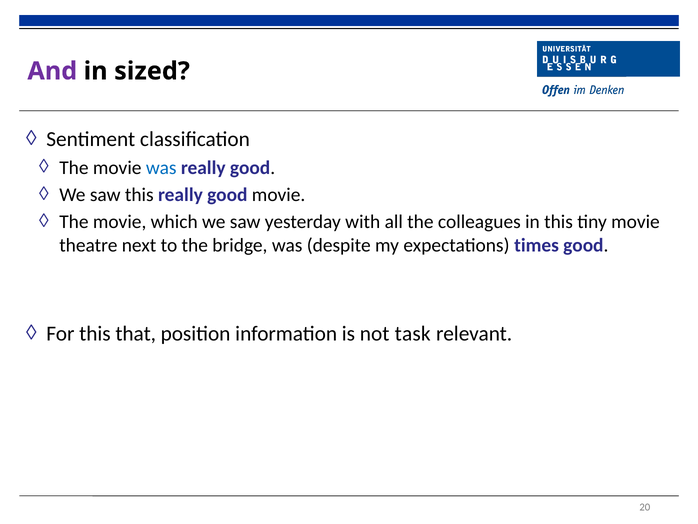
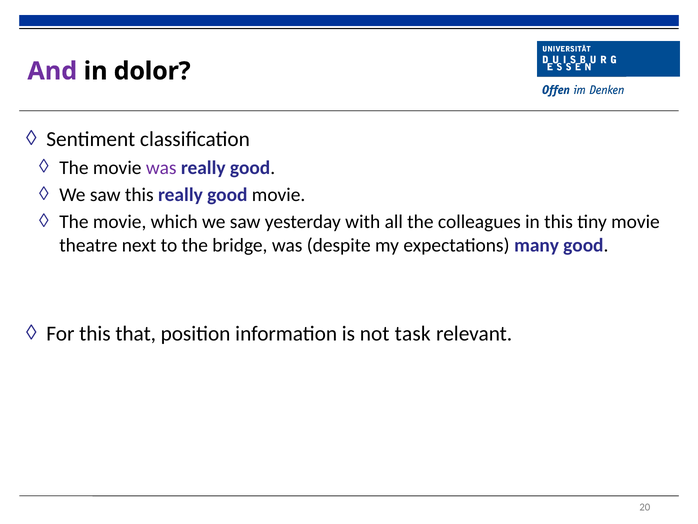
sized: sized -> dolor
was at (161, 167) colour: blue -> purple
times: times -> many
